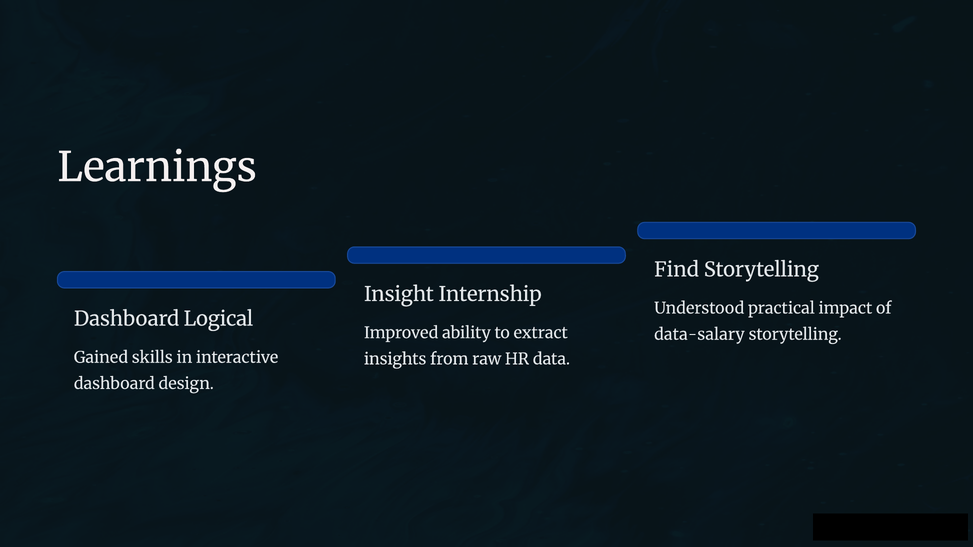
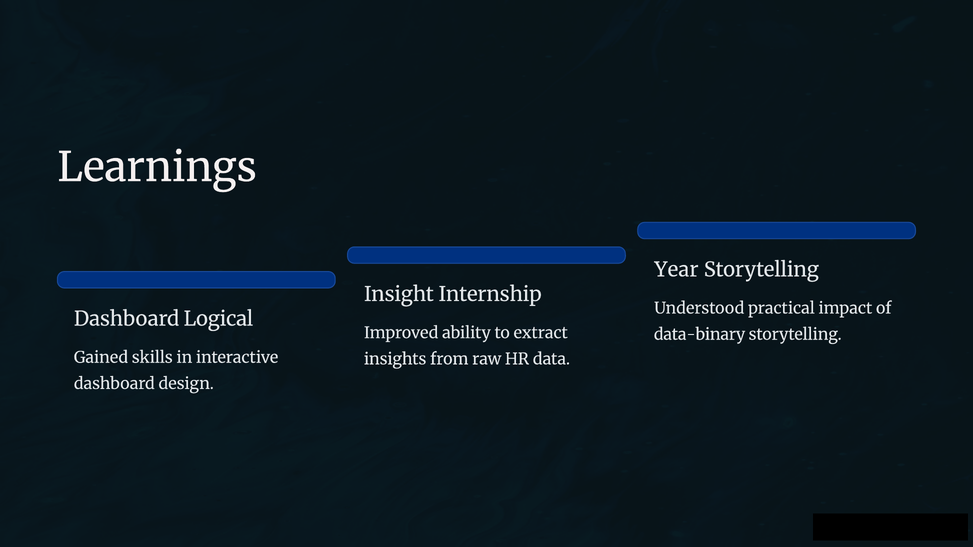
Find: Find -> Year
data-salary: data-salary -> data-binary
